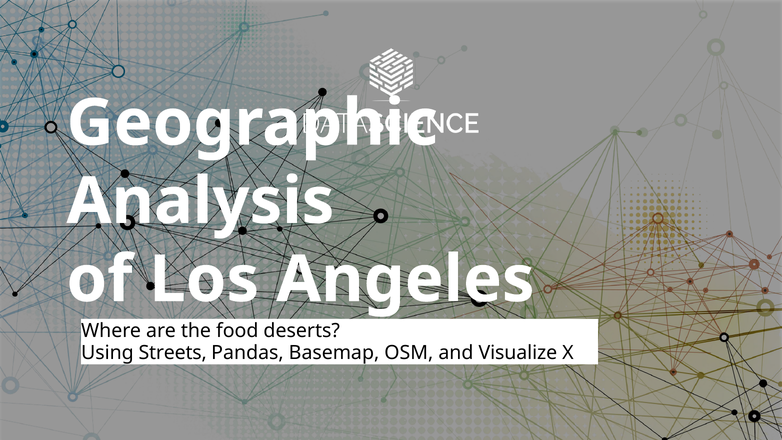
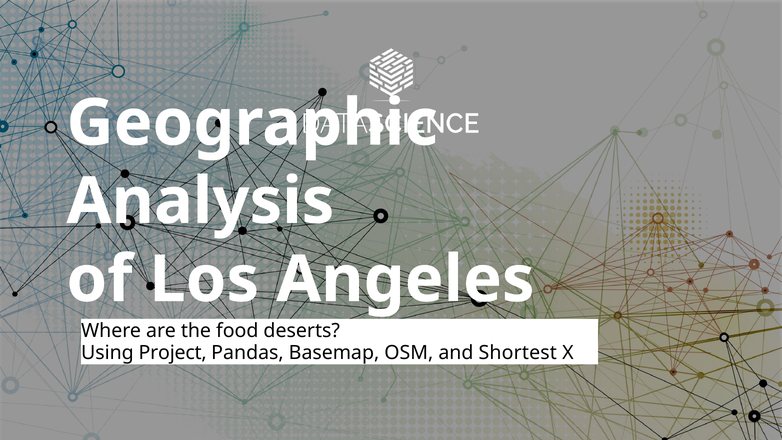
Streets: Streets -> Project
Visualize: Visualize -> Shortest
